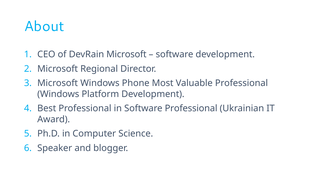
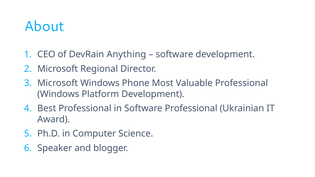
DevRain Microsoft: Microsoft -> Anything
